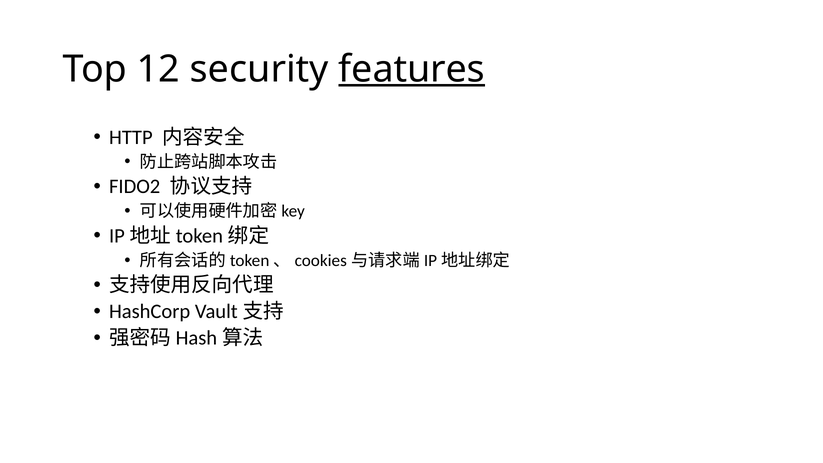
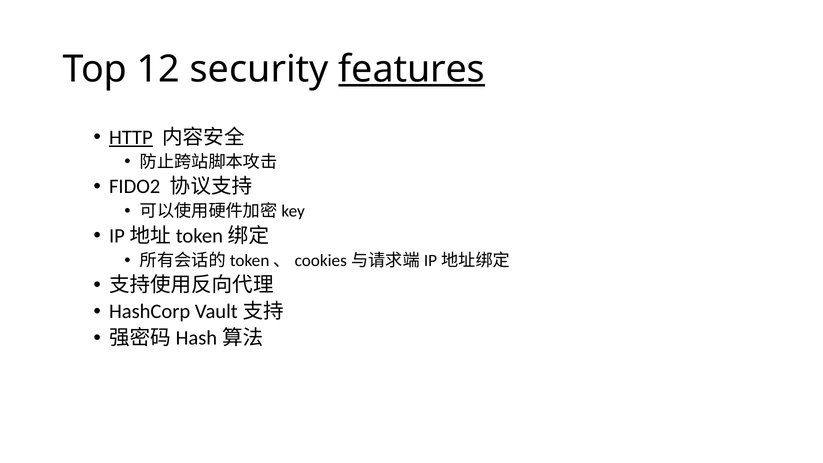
HTTP underline: none -> present
